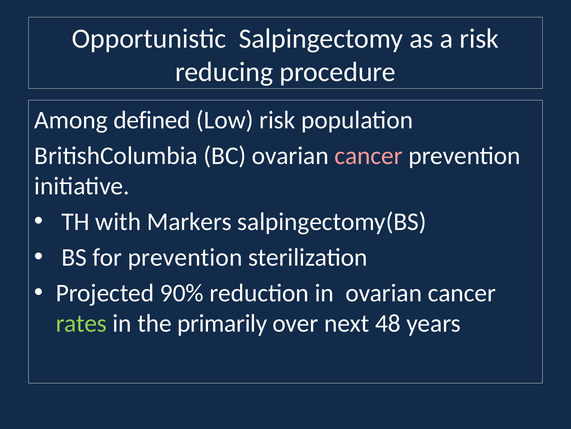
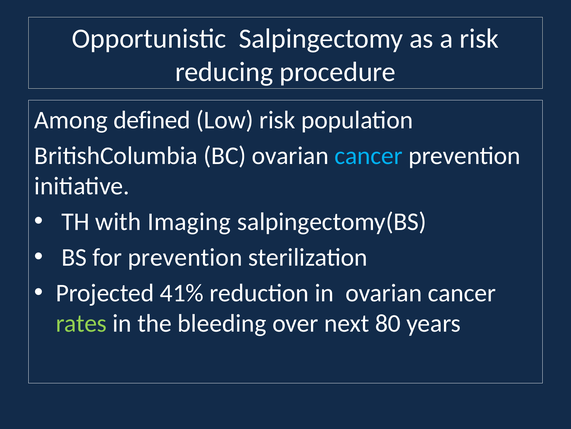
cancer at (369, 155) colour: pink -> light blue
Markers: Markers -> Imaging
90%: 90% -> 41%
primarily: primarily -> bleeding
48: 48 -> 80
